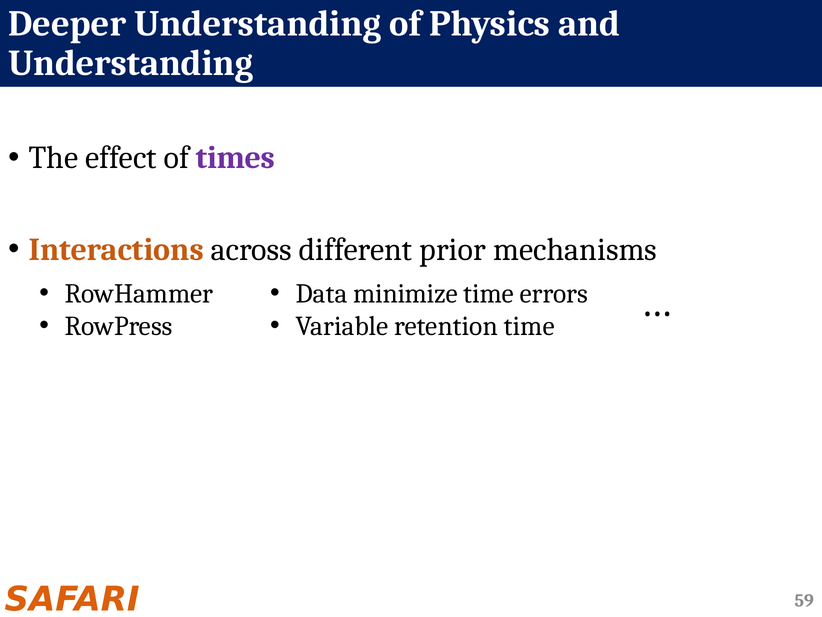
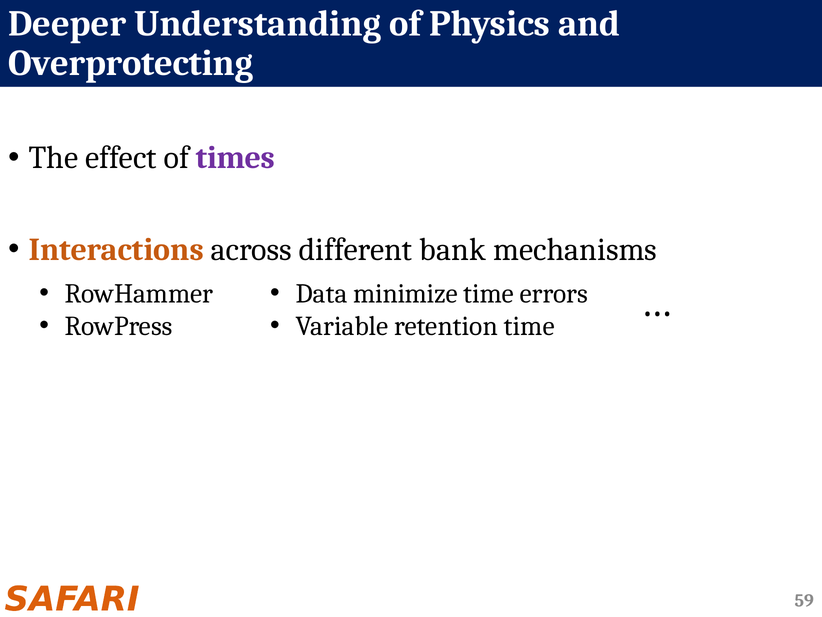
Understanding at (131, 63): Understanding -> Overprotecting
prior: prior -> bank
